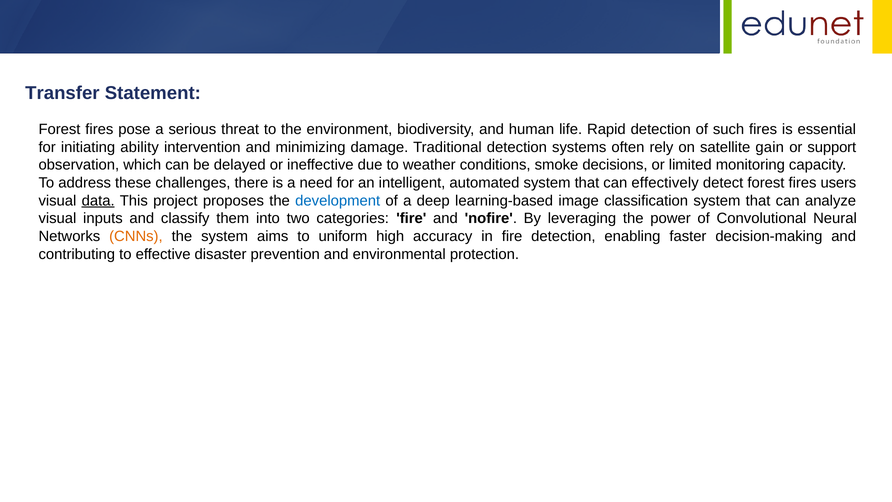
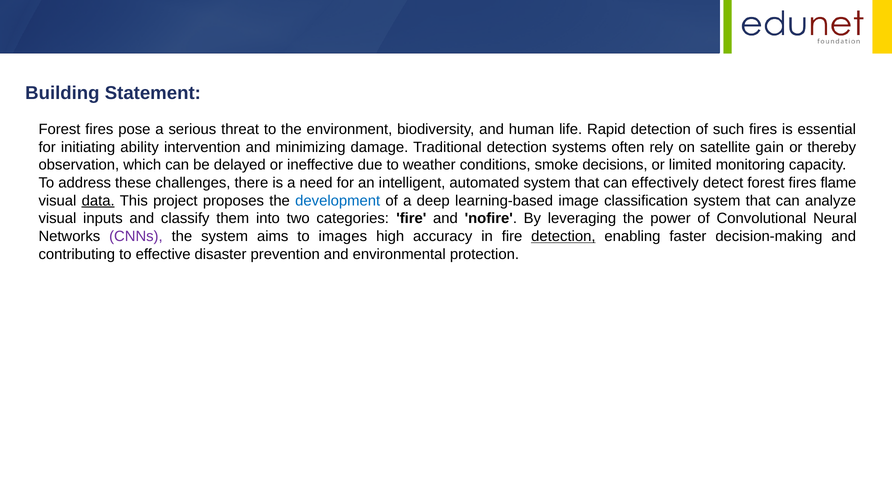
Transfer: Transfer -> Building
support: support -> thereby
users: users -> flame
CNNs colour: orange -> purple
uniform: uniform -> images
detection at (563, 236) underline: none -> present
